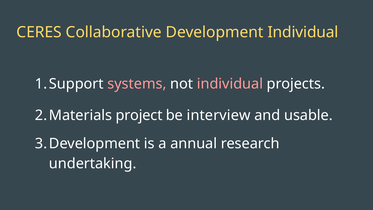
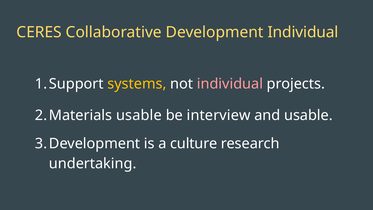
systems colour: pink -> yellow
project at (139, 115): project -> usable
annual: annual -> culture
